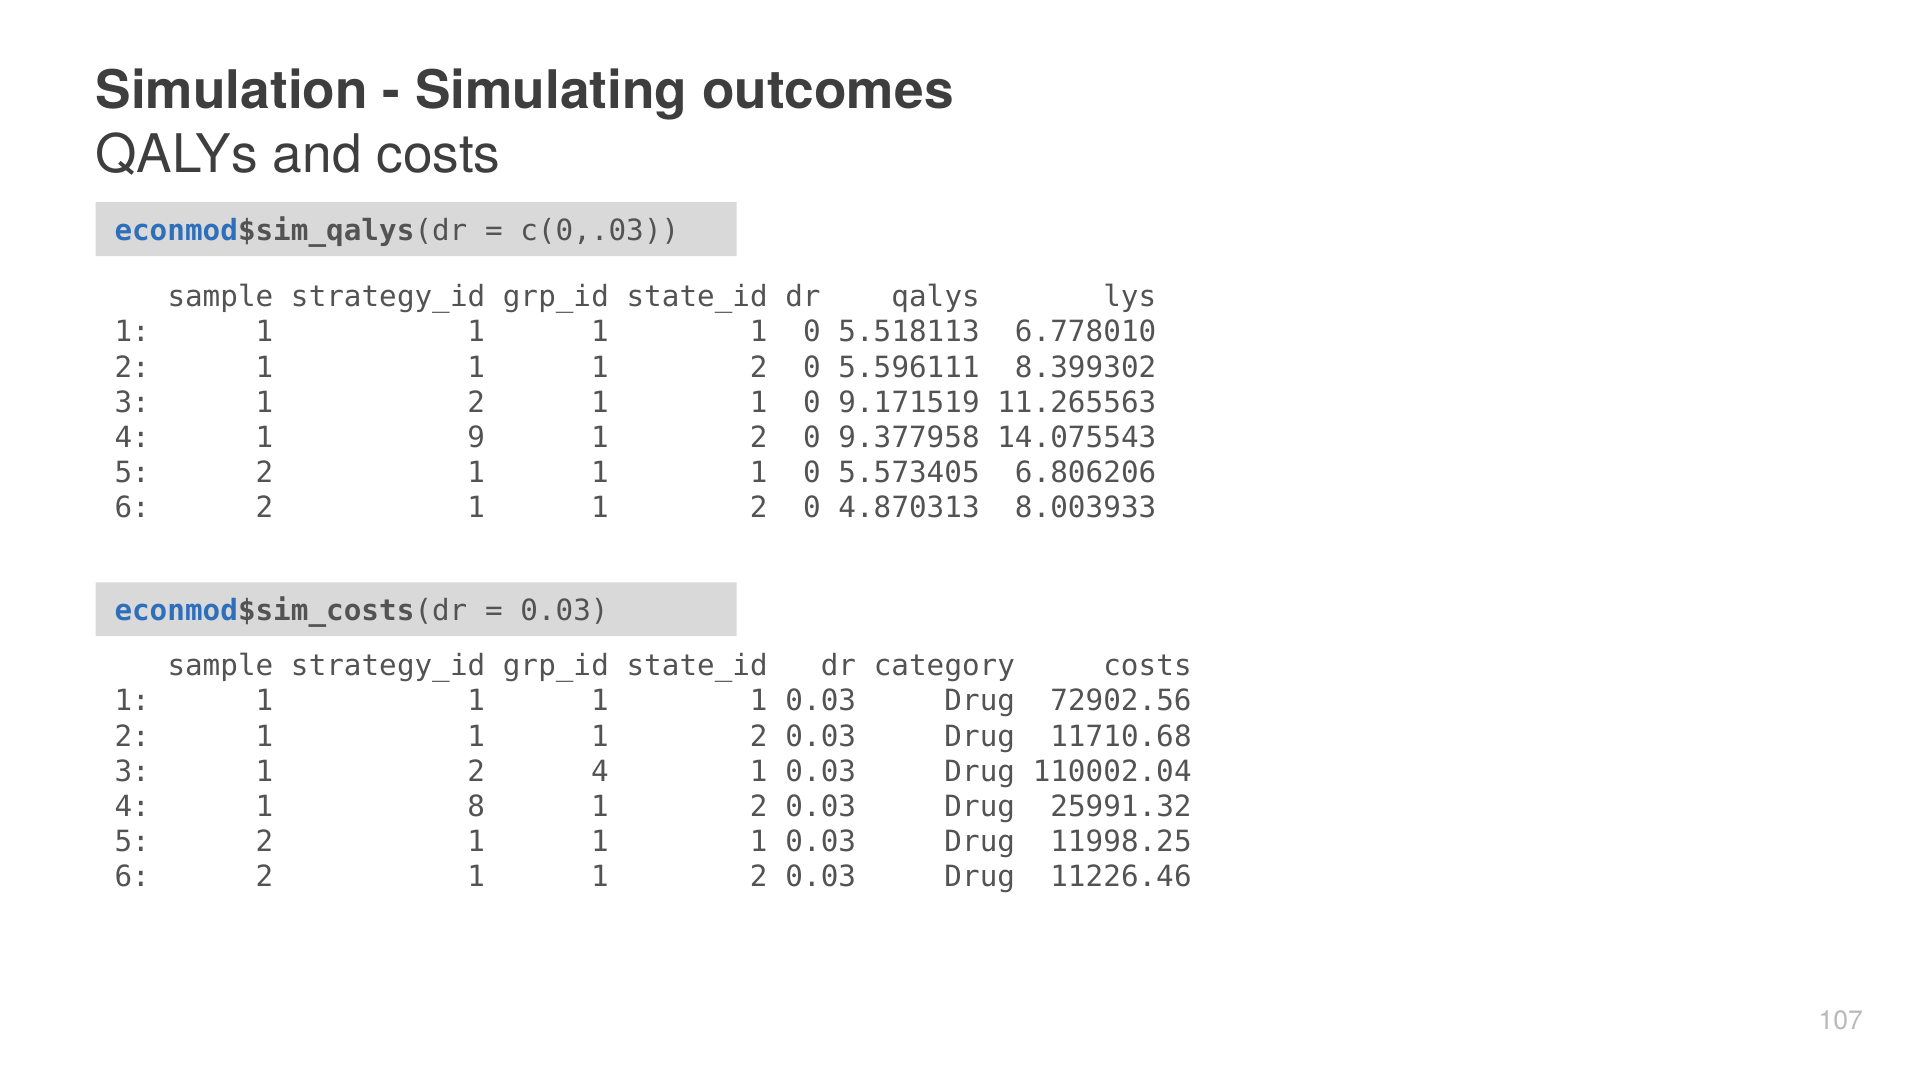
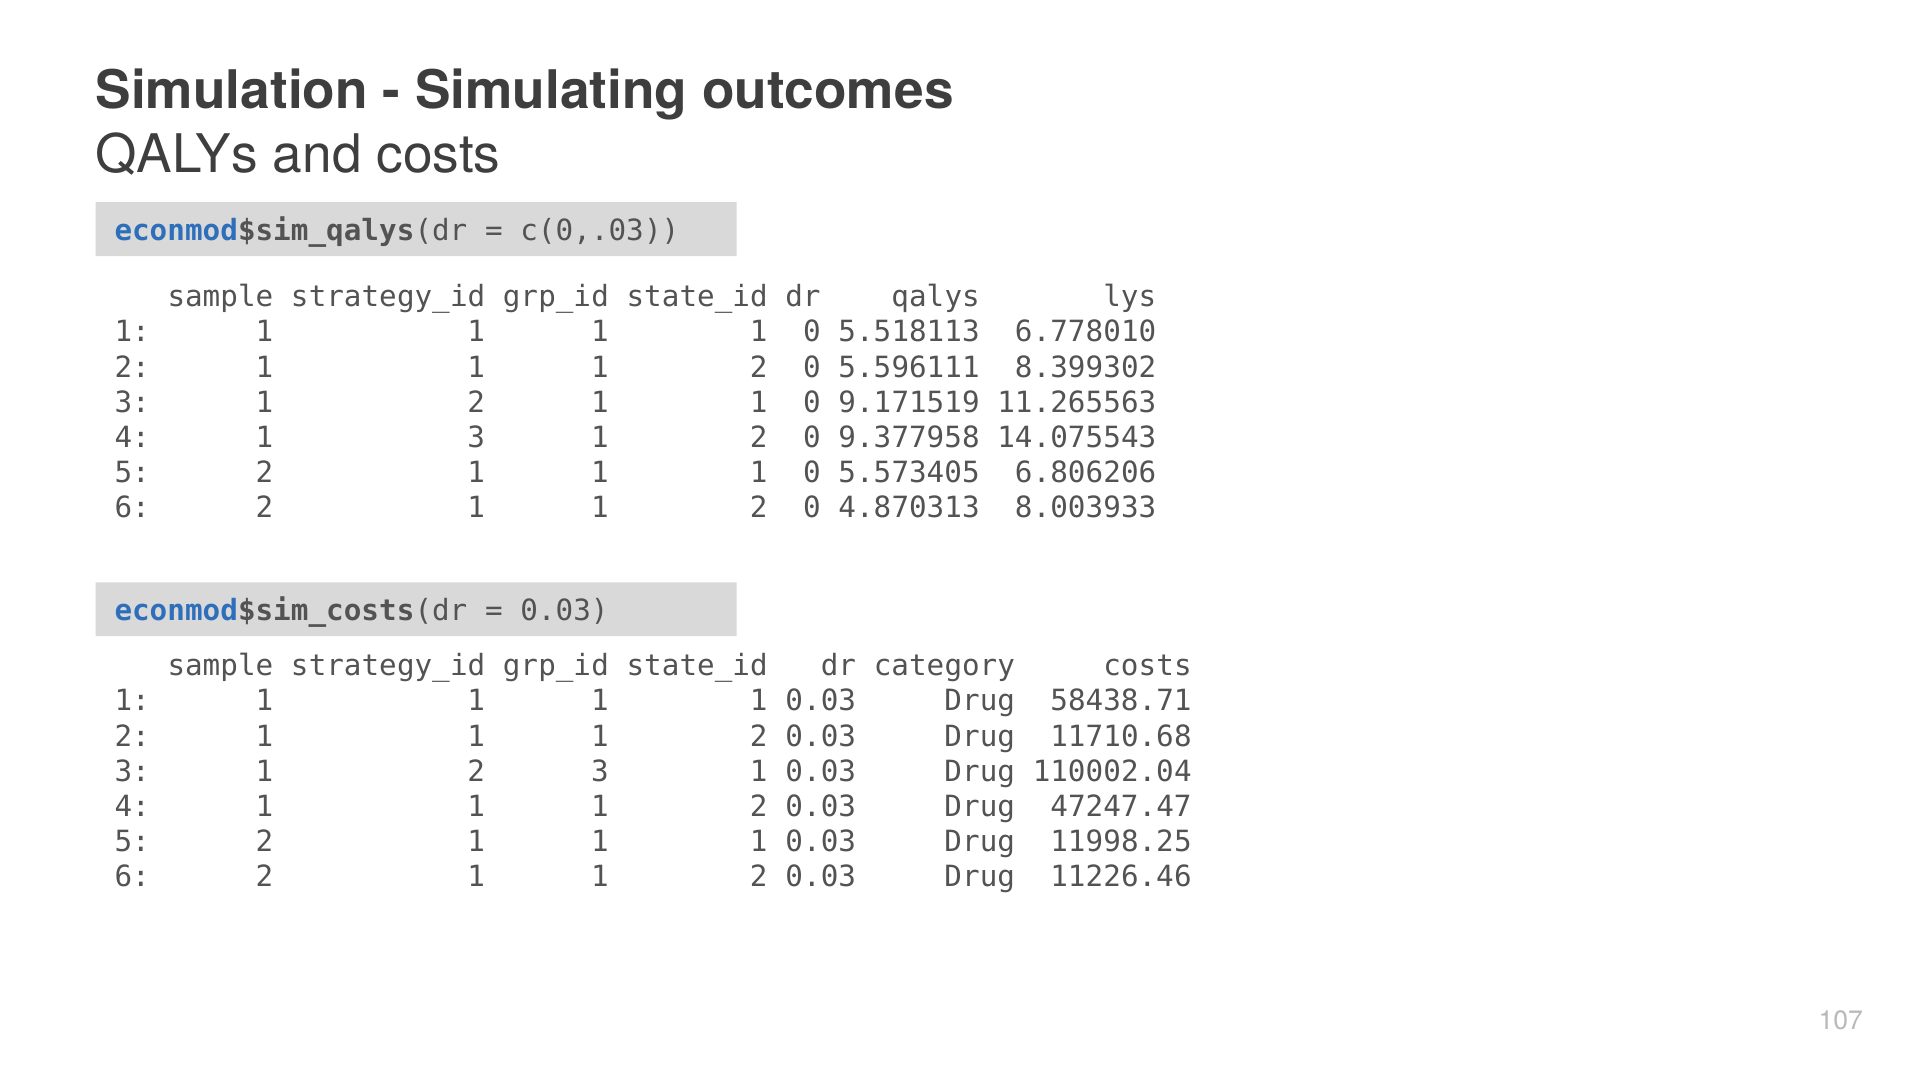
1 9: 9 -> 3
72902.56: 72902.56 -> 58438.71
2 4: 4 -> 3
4 1 8: 8 -> 1
25991.32: 25991.32 -> 47247.47
